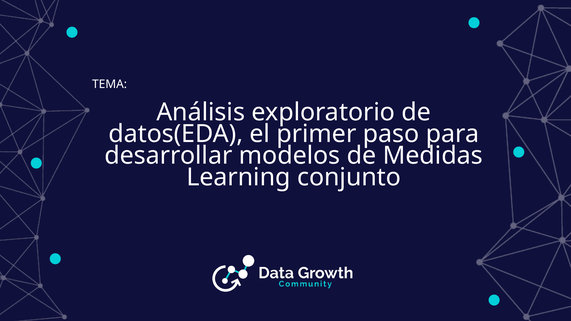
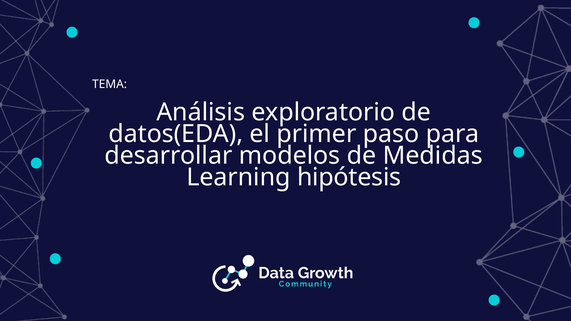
conjunto: conjunto -> hipótesis
